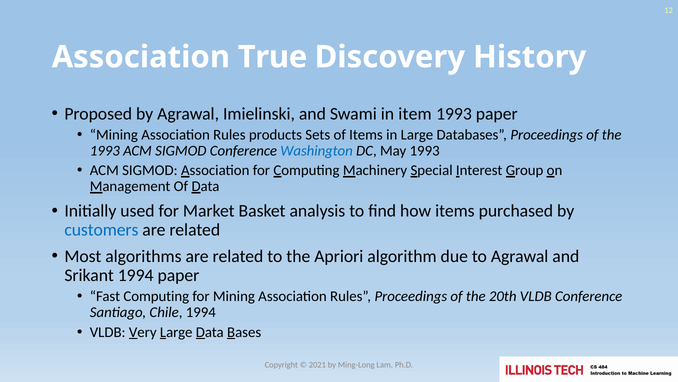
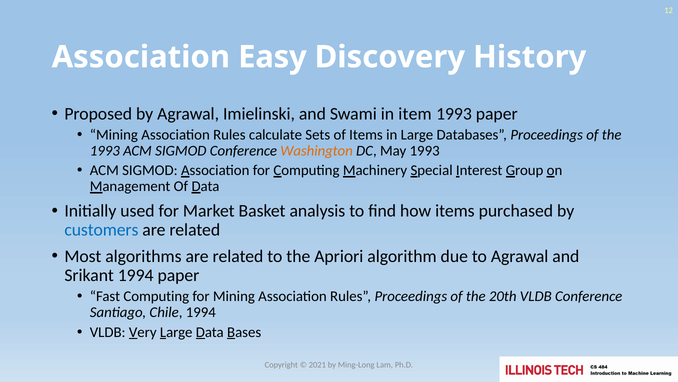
True: True -> Easy
products: products -> calculate
Washington colour: blue -> orange
